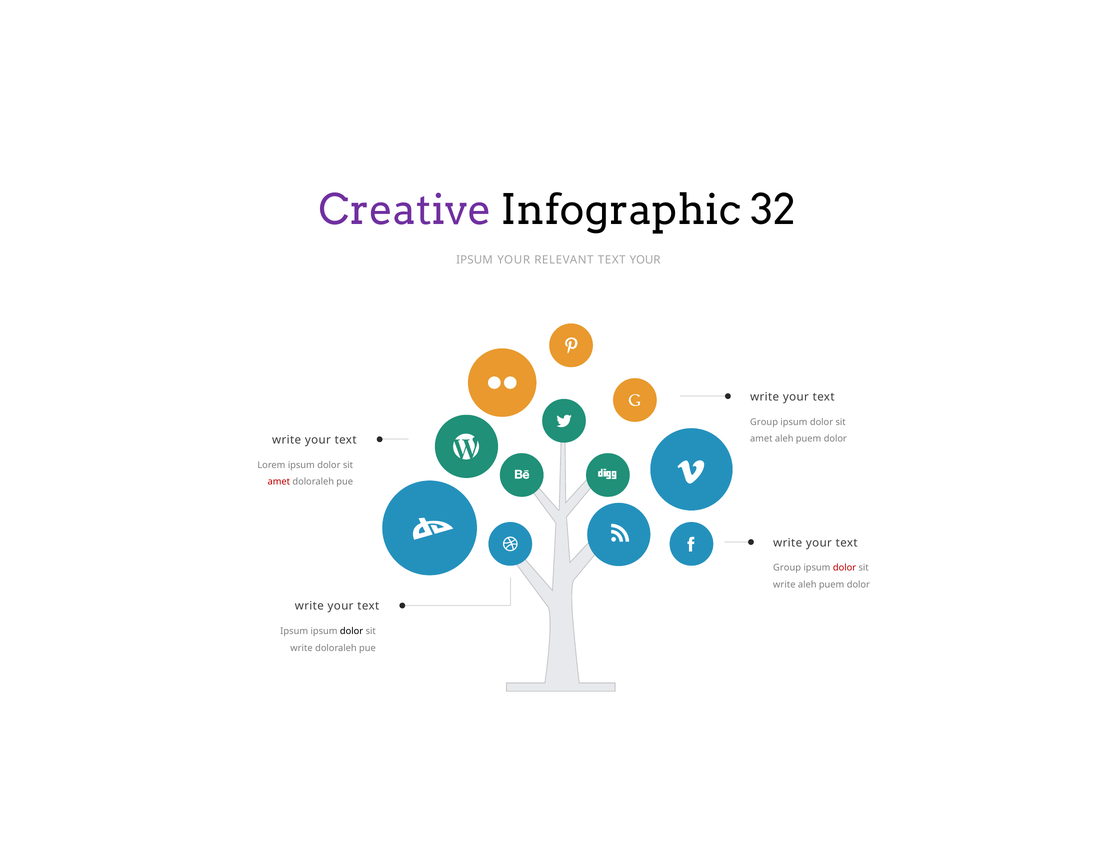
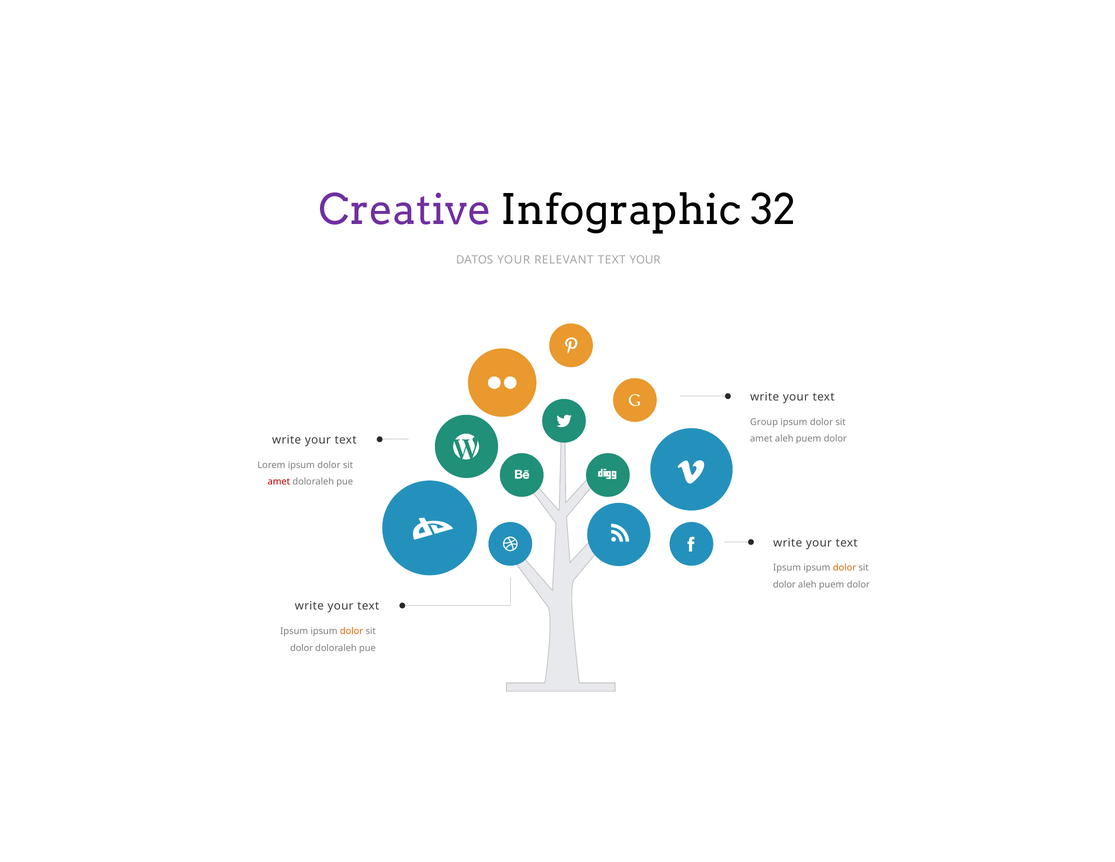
IPSUM at (474, 260): IPSUM -> DATOS
Group at (787, 568): Group -> Ipsum
dolor at (845, 568) colour: red -> orange
write at (784, 584): write -> dolor
dolor at (352, 631) colour: black -> orange
write at (302, 648): write -> dolor
